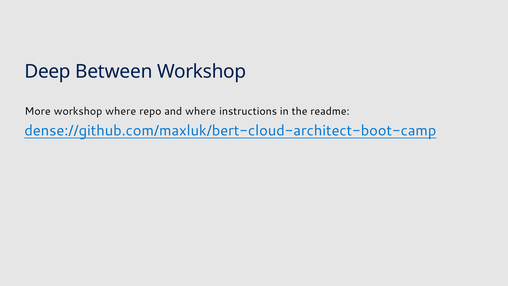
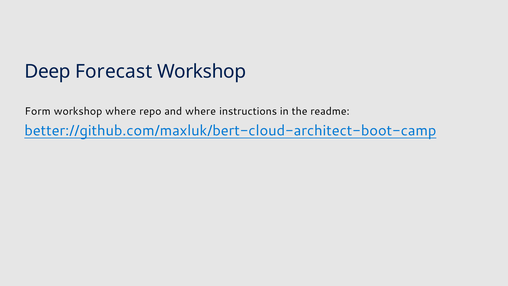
Between: Between -> Forecast
More: More -> Form
dense://github.com/maxluk/bert-cloud-architect-boot-camp: dense://github.com/maxluk/bert-cloud-architect-boot-camp -> better://github.com/maxluk/bert-cloud-architect-boot-camp
